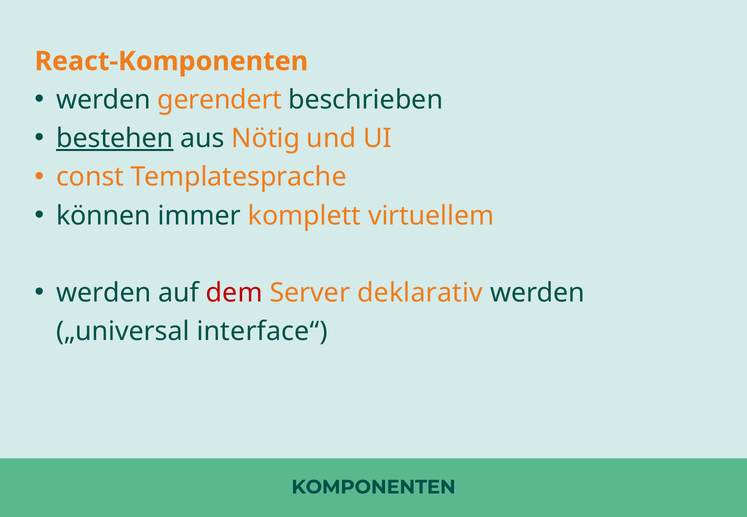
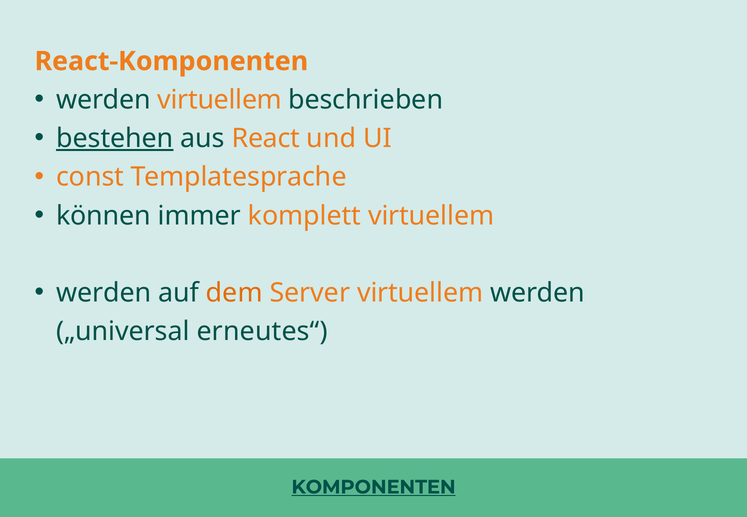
werden gerendert: gerendert -> virtuellem
Nötig: Nötig -> React
dem colour: red -> orange
Server deklarativ: deklarativ -> virtuellem
interface“: interface“ -> erneutes“
KOMPONENTEN underline: none -> present
